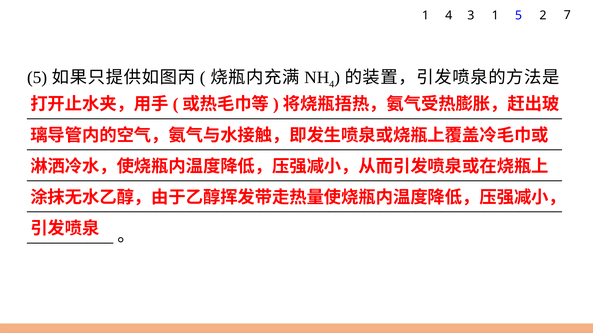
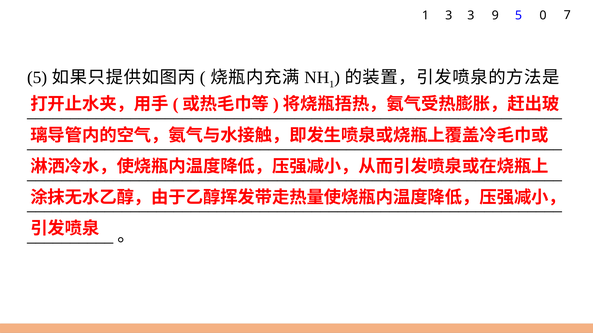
1 4: 4 -> 3
3 1: 1 -> 9
2: 2 -> 0
4 at (332, 84): 4 -> 1
